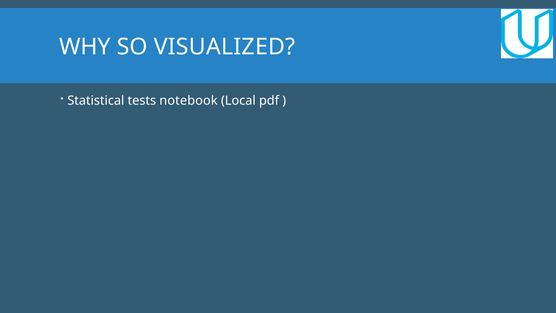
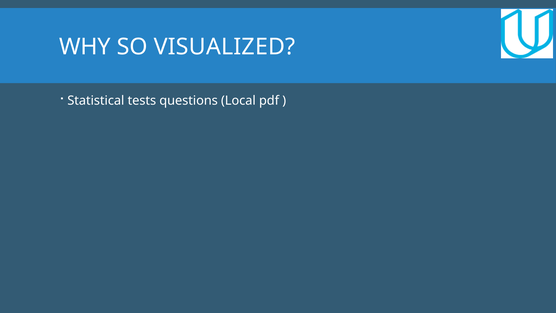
notebook: notebook -> questions
